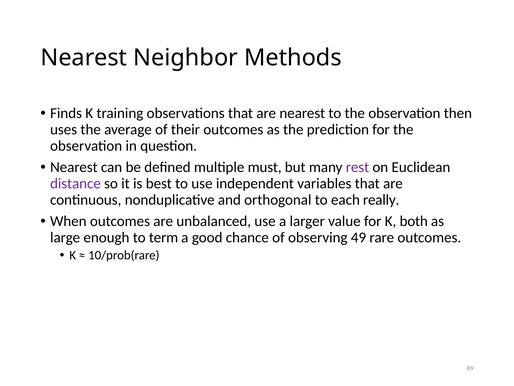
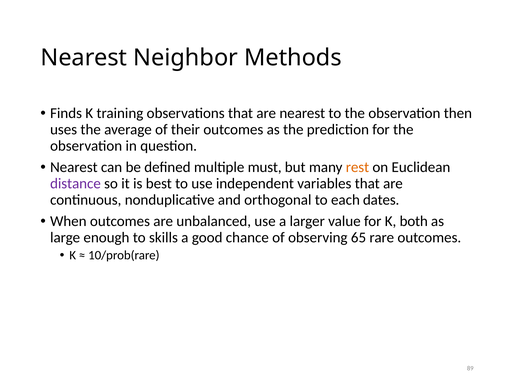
rest colour: purple -> orange
really: really -> dates
term: term -> skills
49: 49 -> 65
